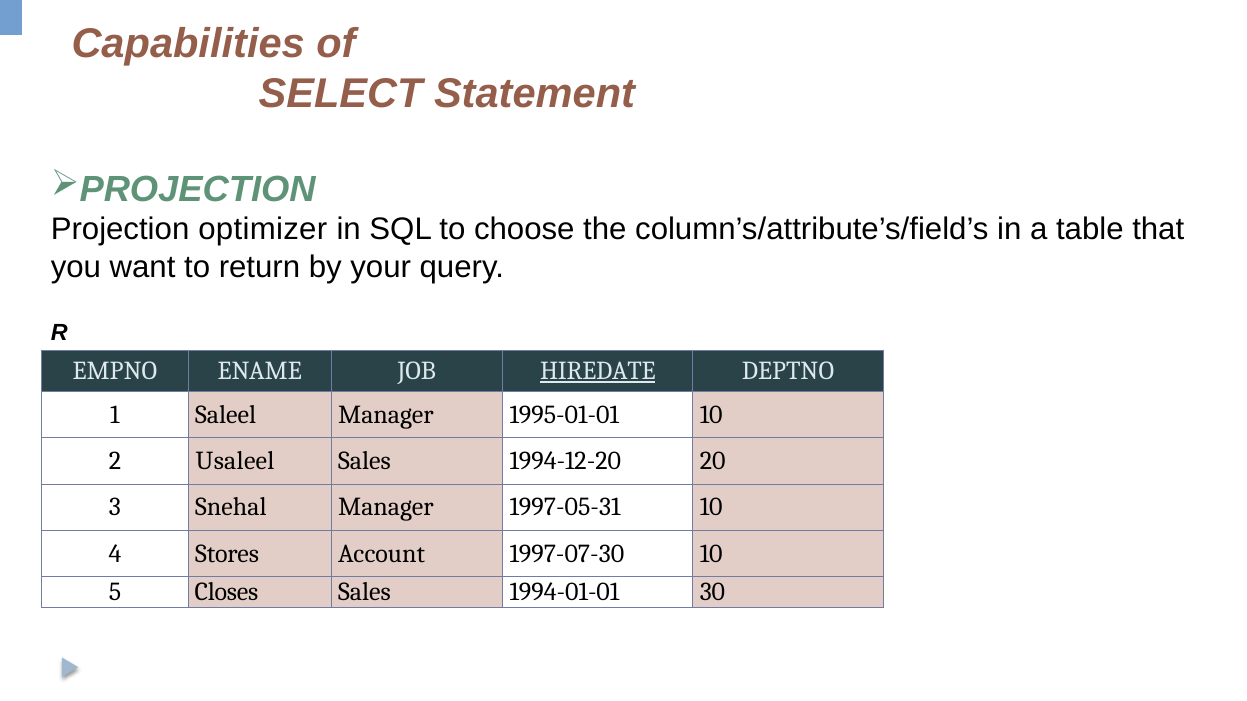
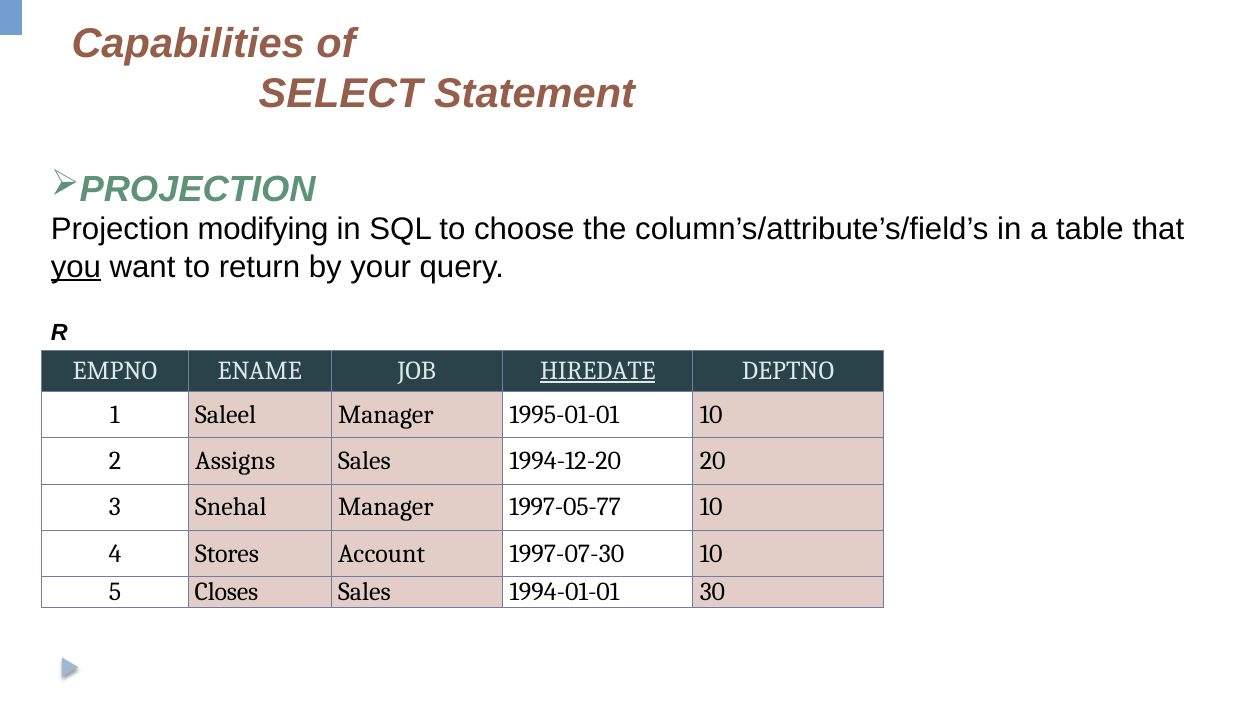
optimizer: optimizer -> modifying
you underline: none -> present
Usaleel: Usaleel -> Assigns
1997-05-31: 1997-05-31 -> 1997-05-77
